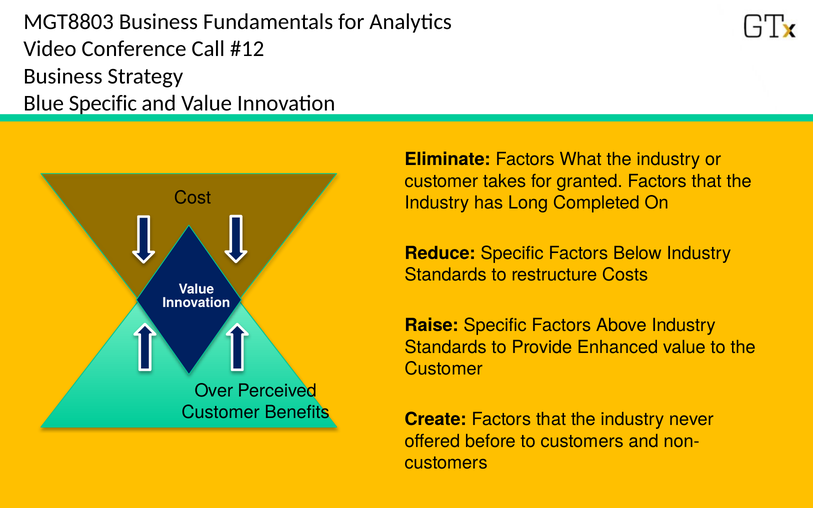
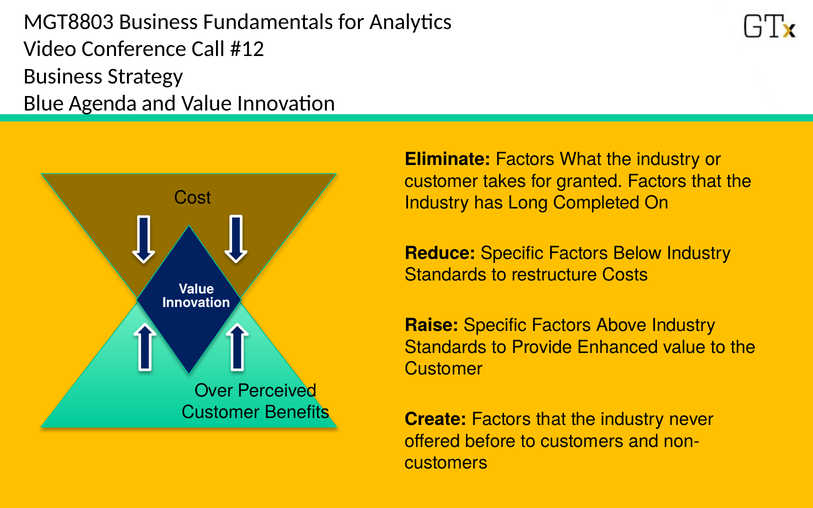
Blue Specific: Specific -> Agenda
